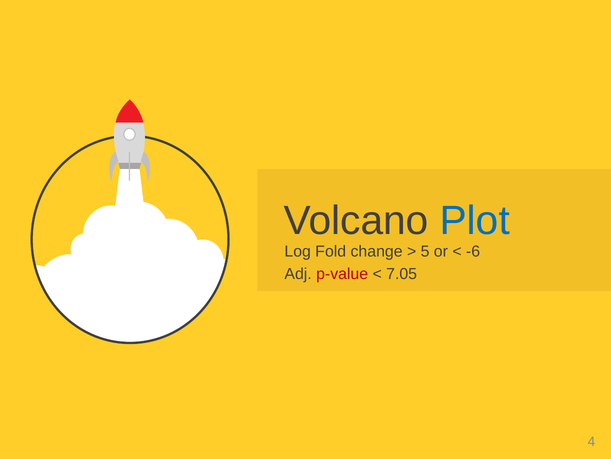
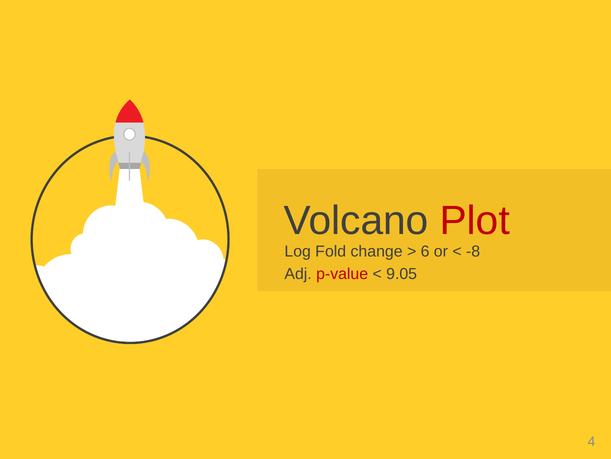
Plot colour: blue -> red
5: 5 -> 6
-6: -6 -> -8
7.05: 7.05 -> 9.05
